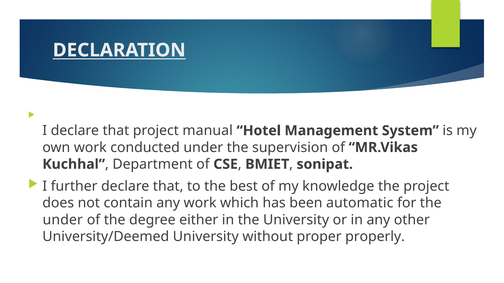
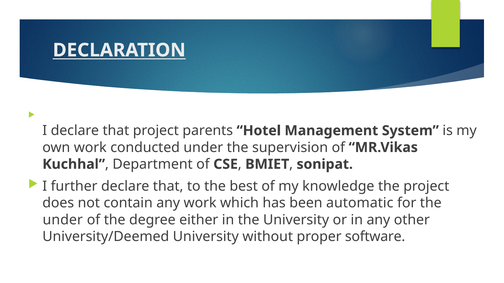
manual: manual -> parents
properly: properly -> software
